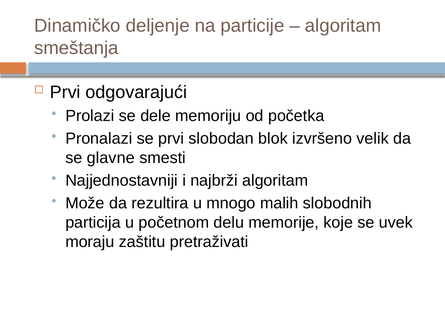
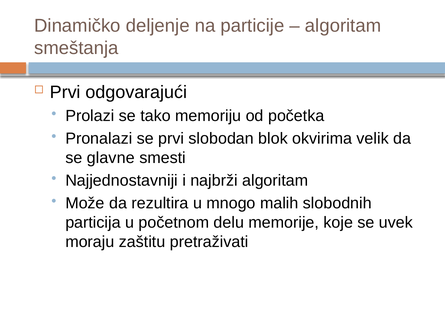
dele: dele -> tako
izvršeno: izvršeno -> okvirima
